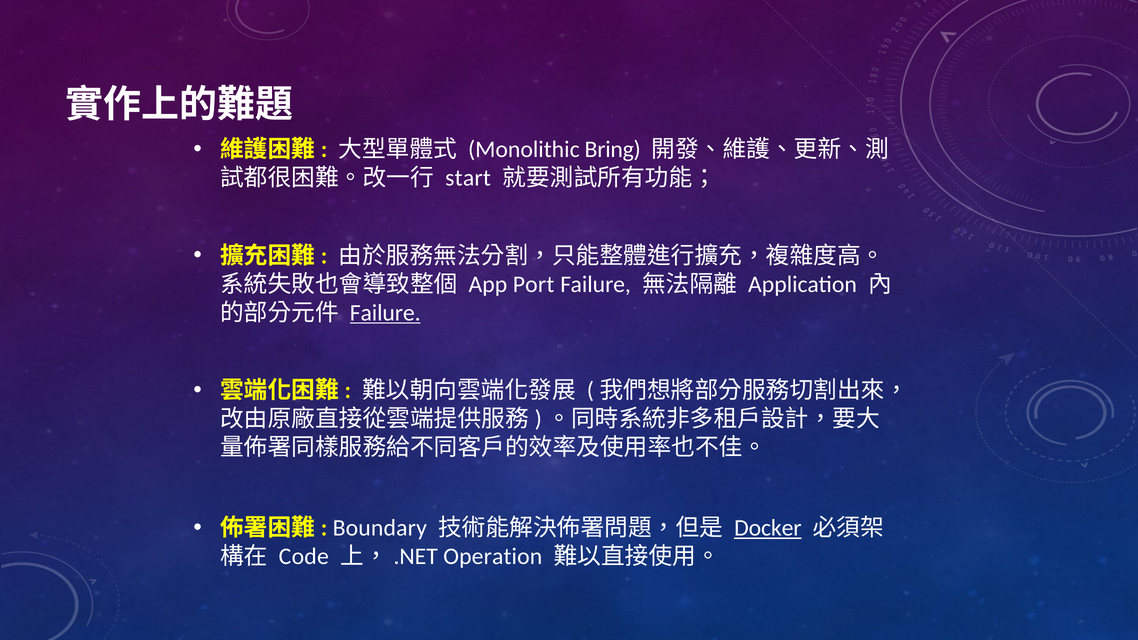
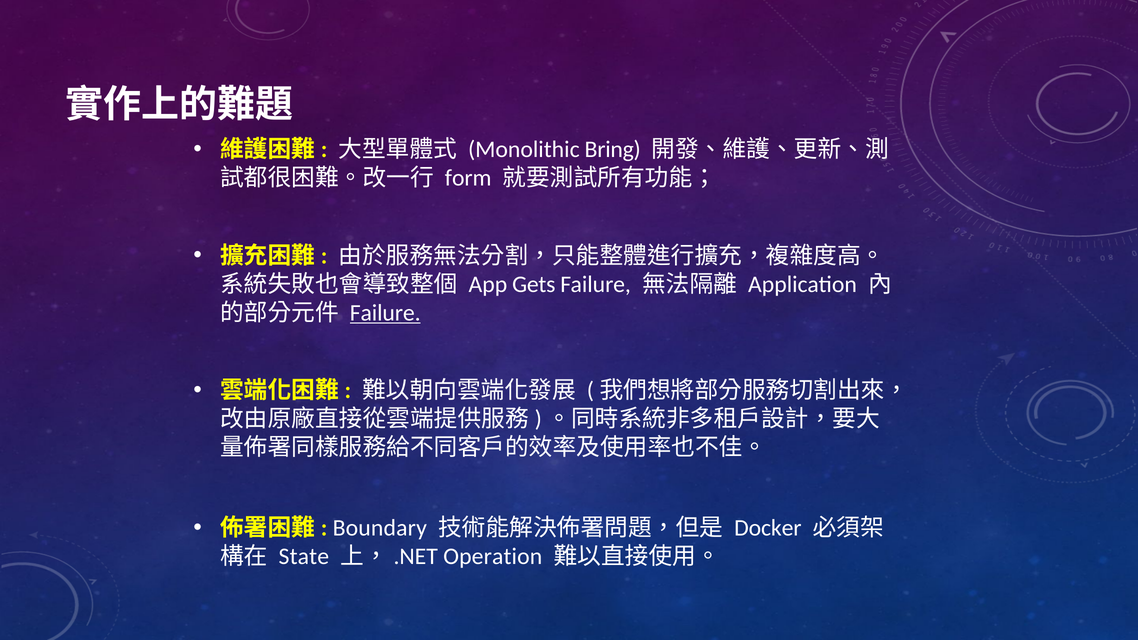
start: start -> form
Port: Port -> Gets
Docker underline: present -> none
Code: Code -> State
